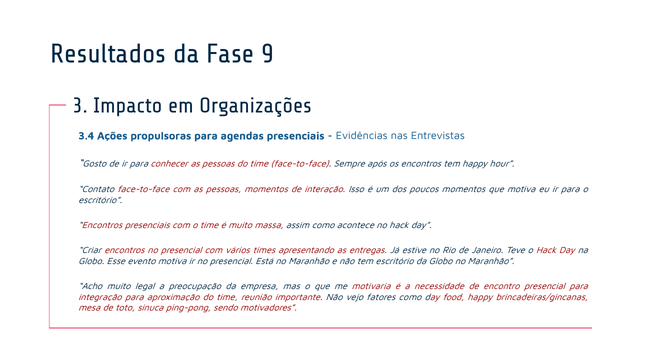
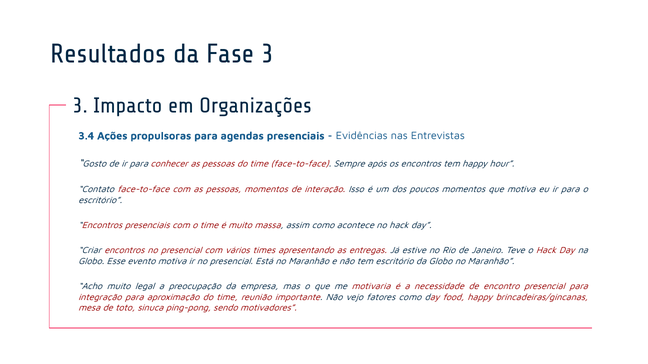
Fase 9: 9 -> 3
